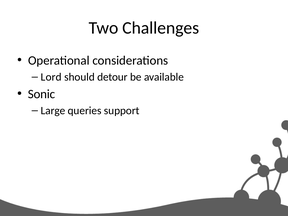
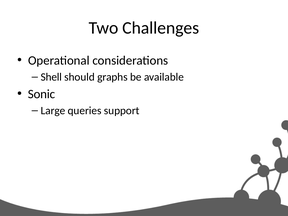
Lord: Lord -> Shell
detour: detour -> graphs
